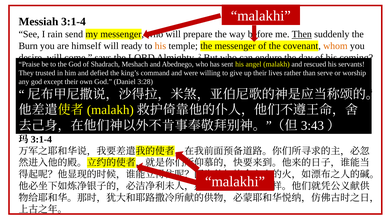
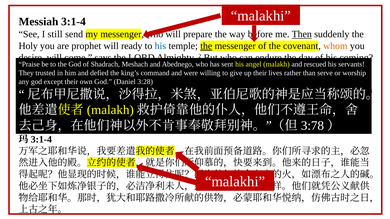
rain: rain -> still
Burn: Burn -> Holy
himself: himself -> prophet
his at (160, 46) colour: orange -> blue
the at (206, 46) underline: none -> present
3:43: 3:43 -> 3:78
